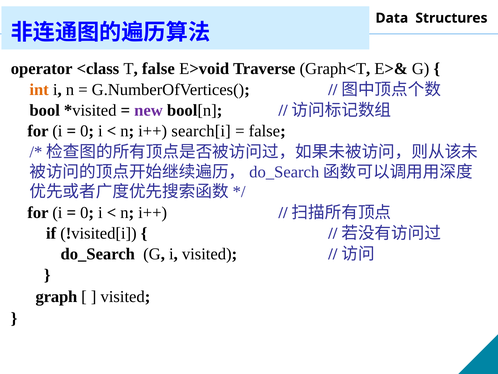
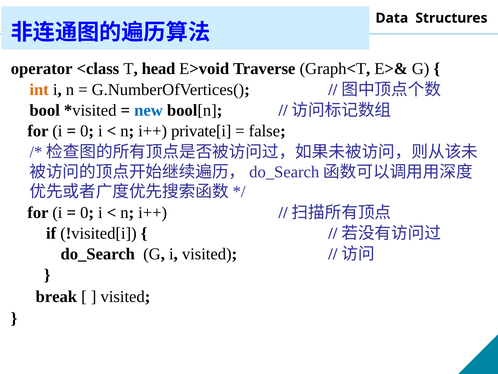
T false: false -> head
new colour: purple -> blue
search[i: search[i -> private[i
graph: graph -> break
